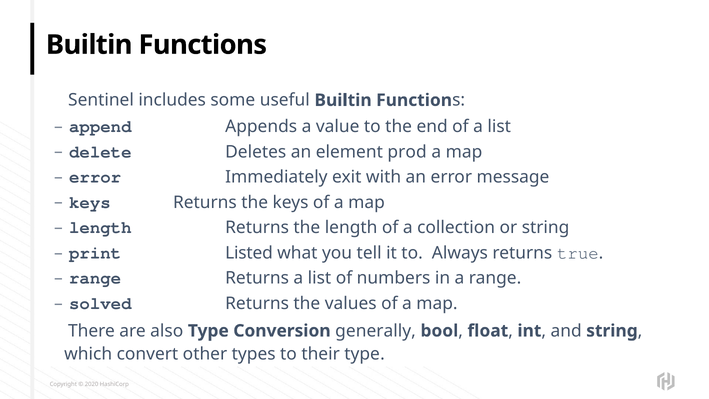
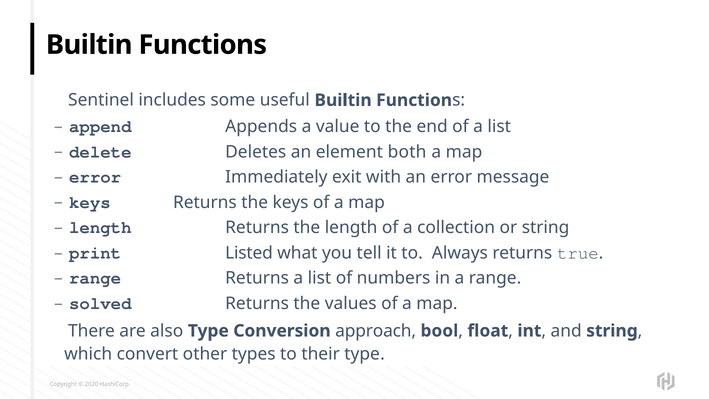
prod: prod -> both
generally: generally -> approach
